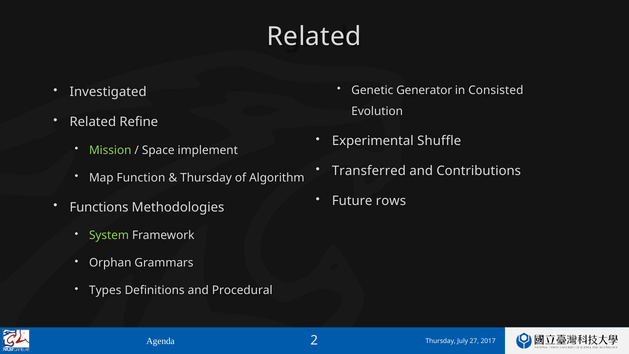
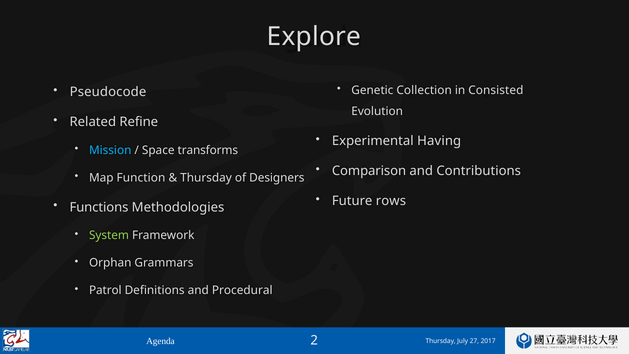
Related at (314, 37): Related -> Explore
Generator: Generator -> Collection
Investigated: Investigated -> Pseudocode
Shuffle: Shuffle -> Having
Mission colour: light green -> light blue
implement: implement -> transforms
Transferred: Transferred -> Comparison
Algorithm: Algorithm -> Designers
Types: Types -> Patrol
